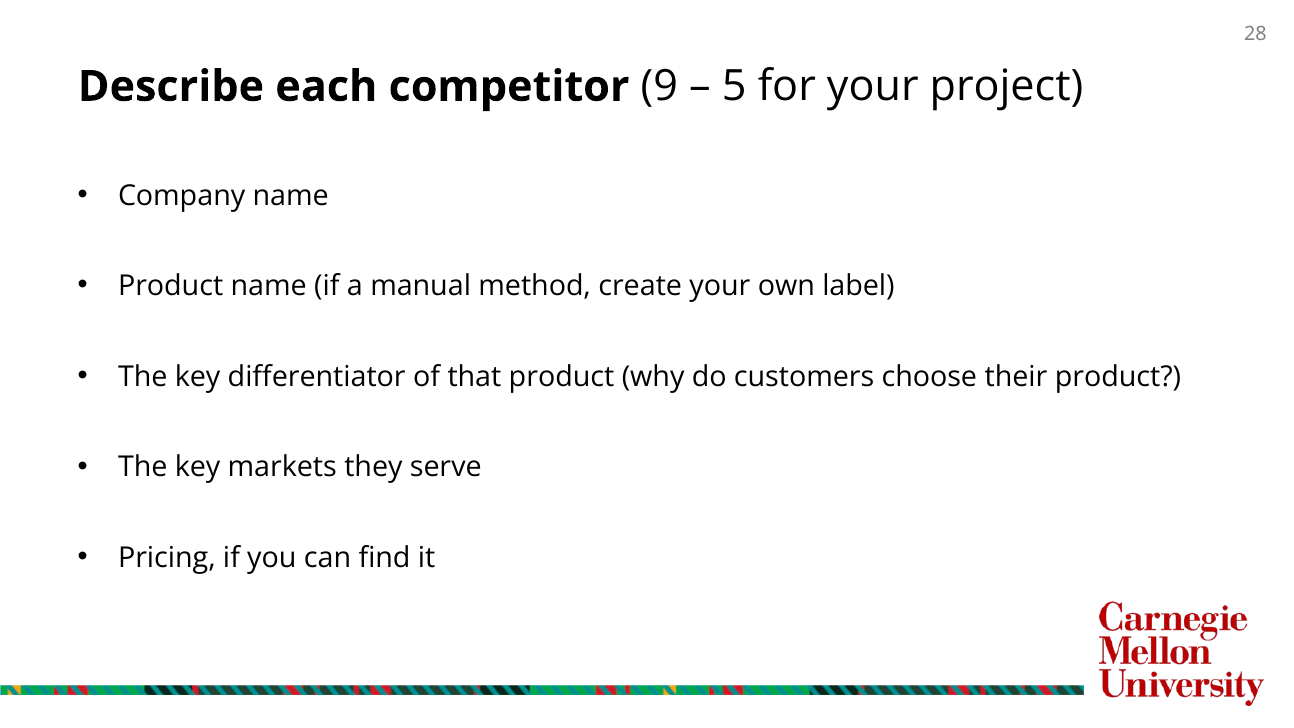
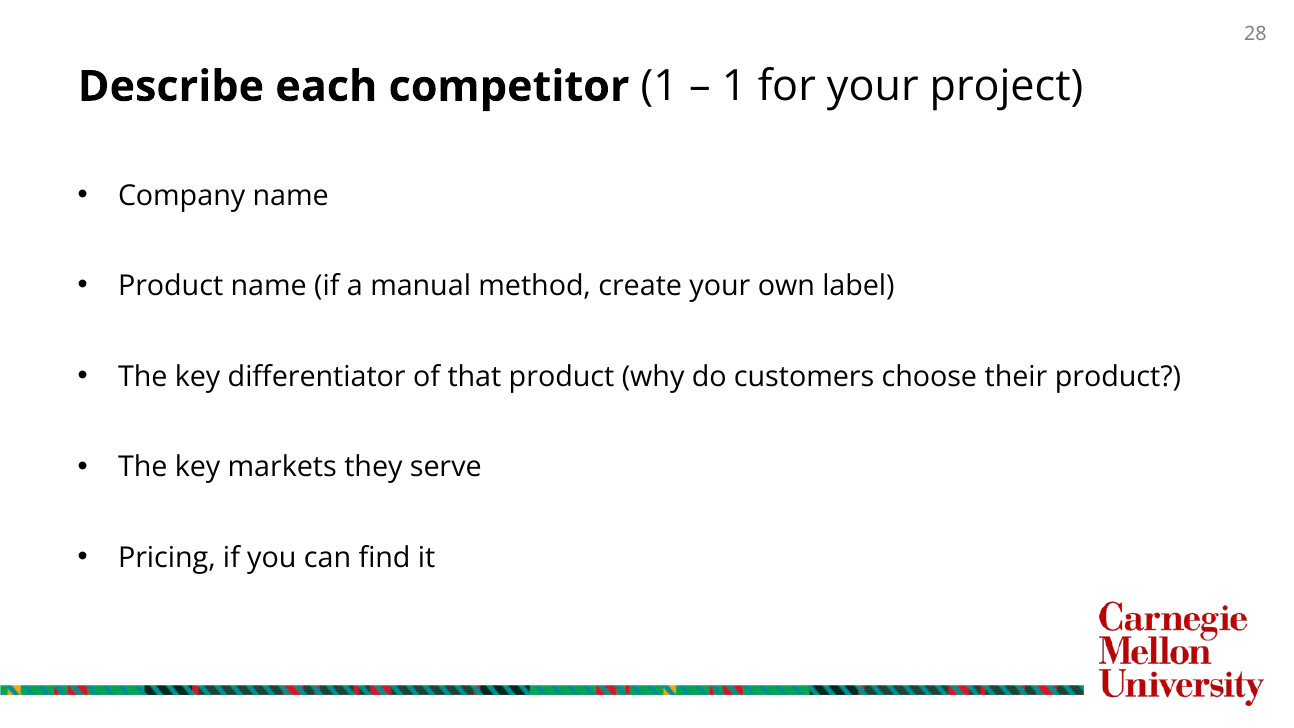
competitor 9: 9 -> 1
5 at (734, 87): 5 -> 1
